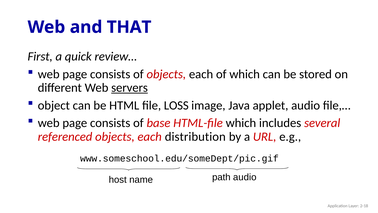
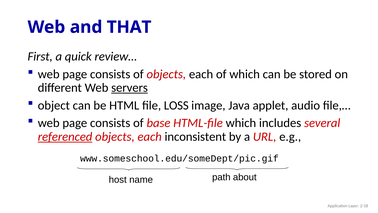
referenced underline: none -> present
distribution: distribution -> inconsistent
path audio: audio -> about
